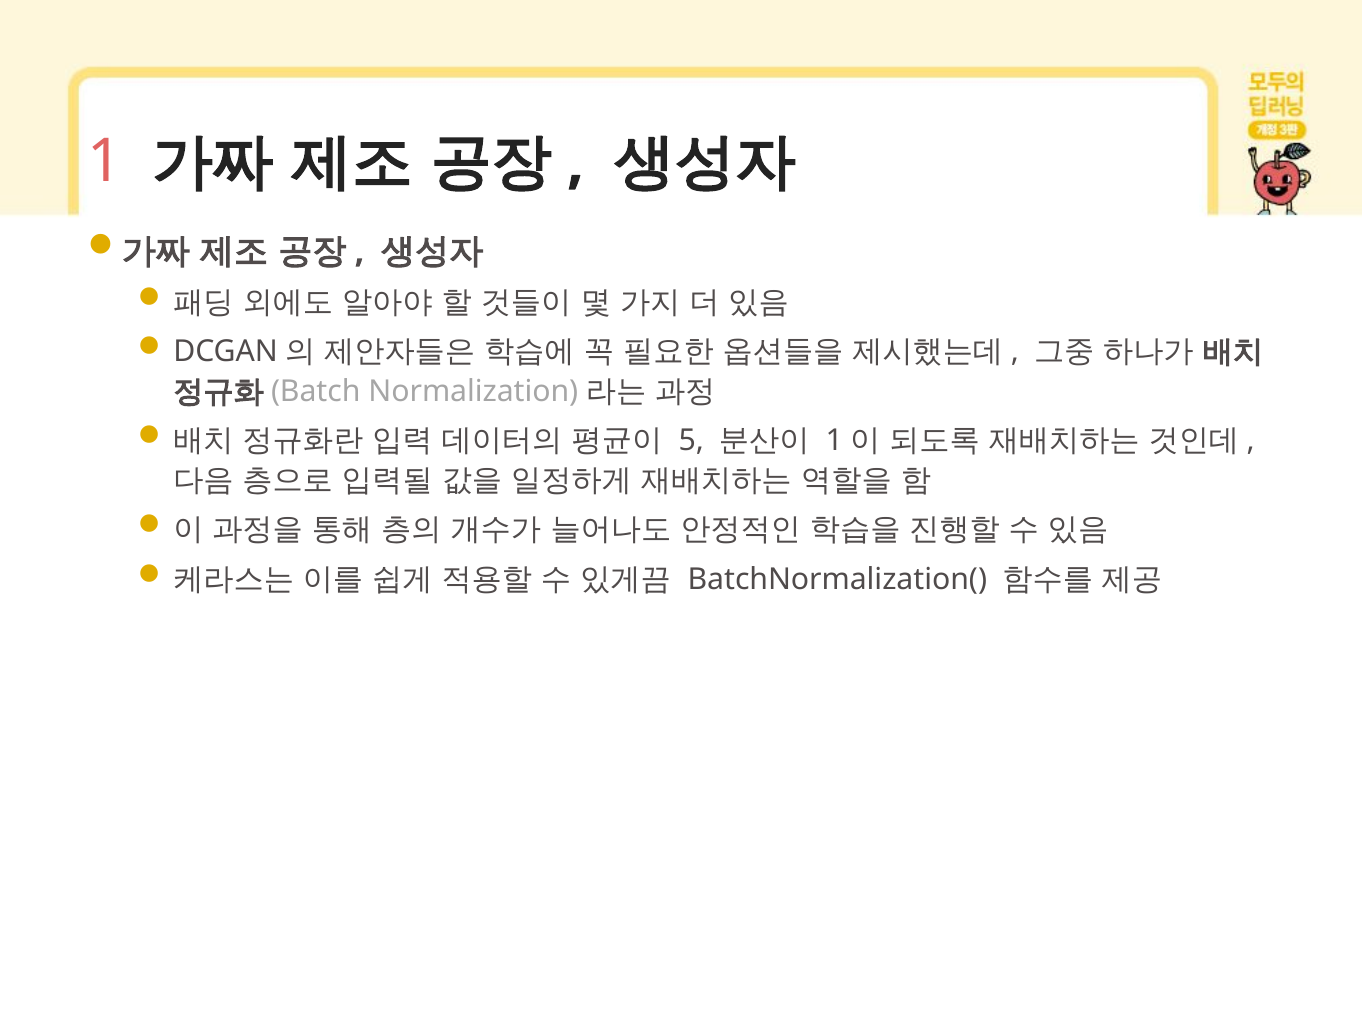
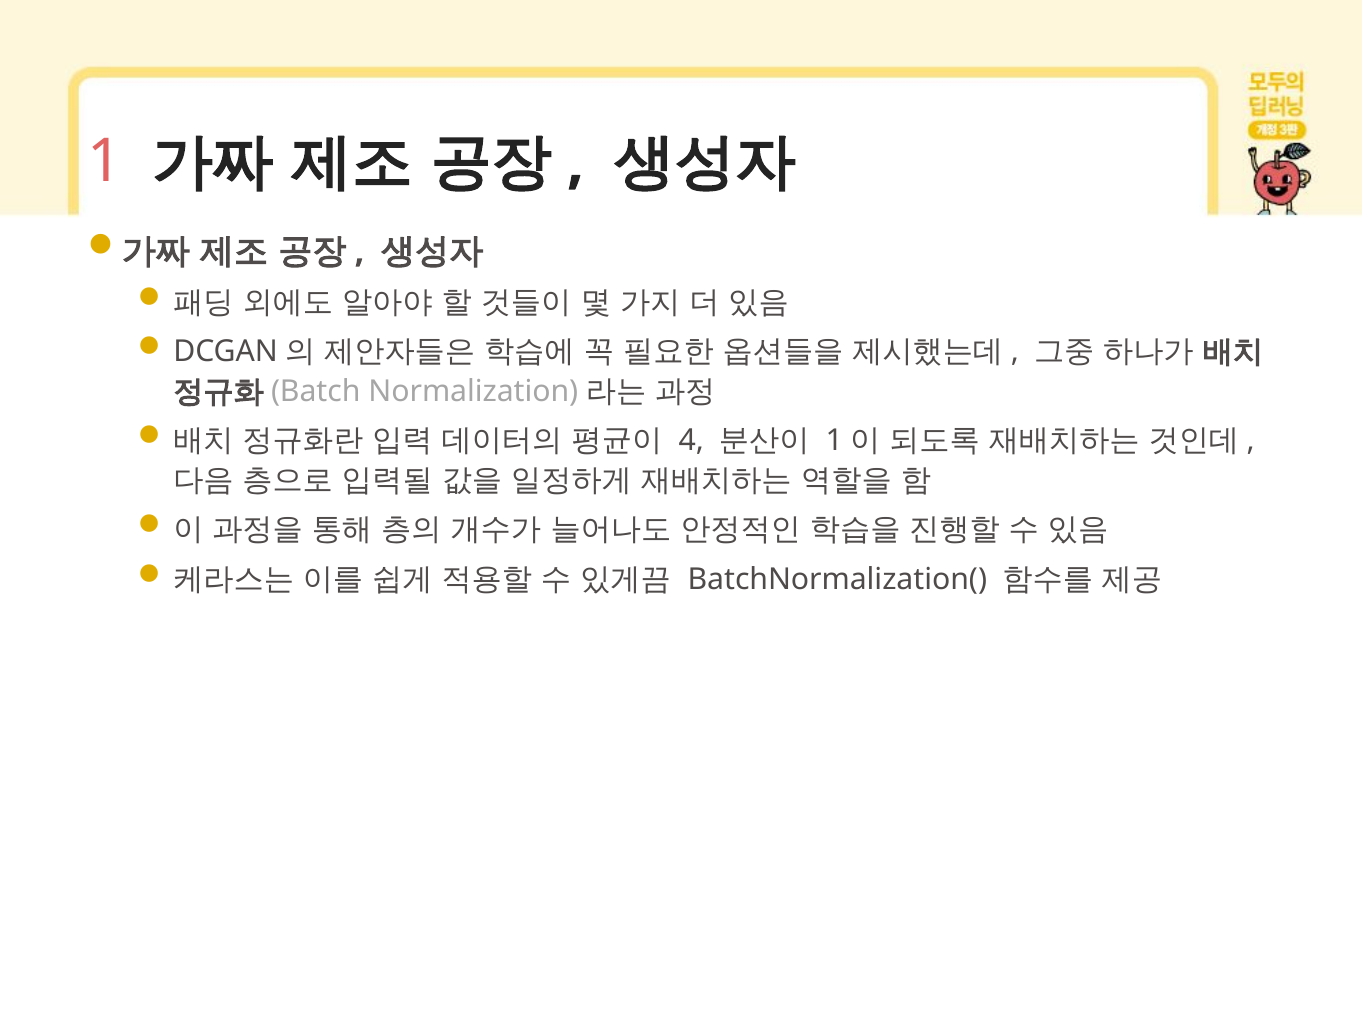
5: 5 -> 4
